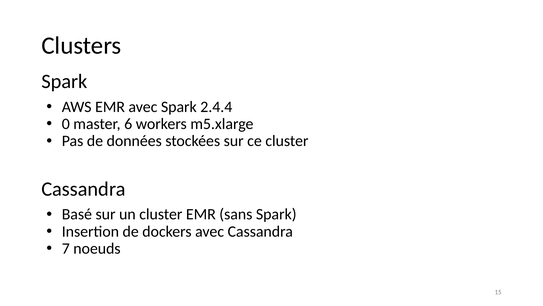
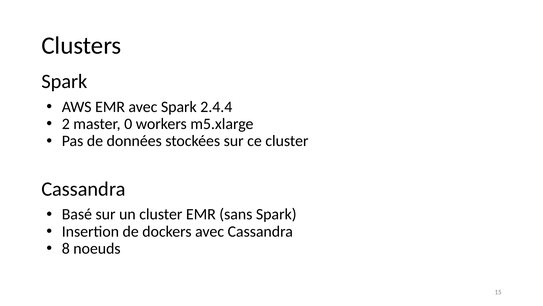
0: 0 -> 2
6: 6 -> 0
7: 7 -> 8
